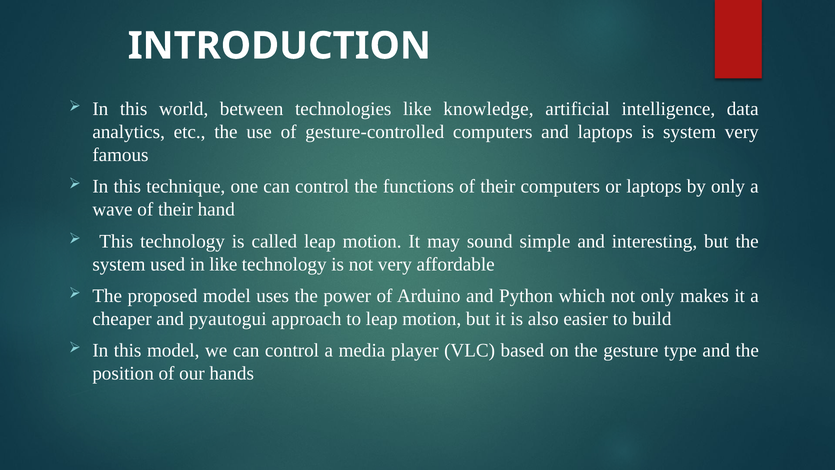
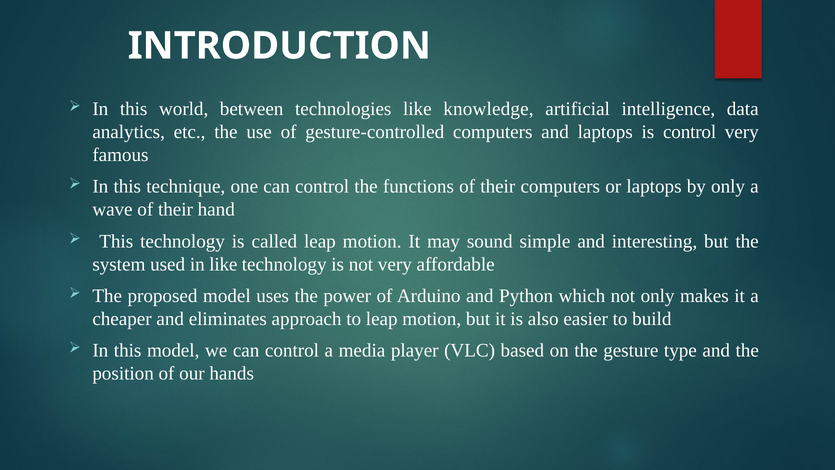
is system: system -> control
pyautogui: pyautogui -> eliminates
